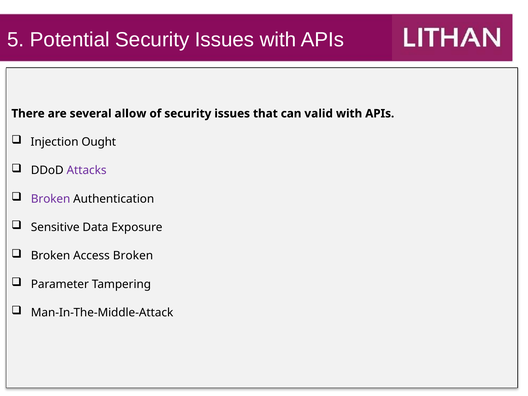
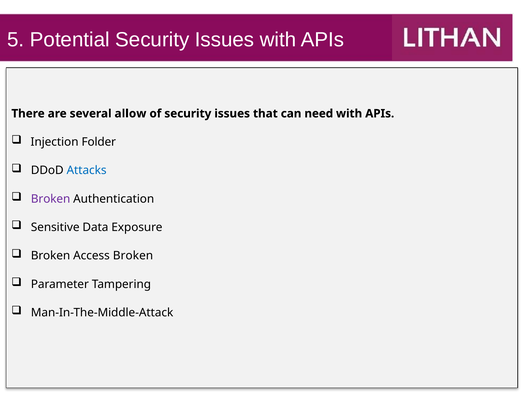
valid: valid -> need
Ought: Ought -> Folder
Attacks colour: purple -> blue
